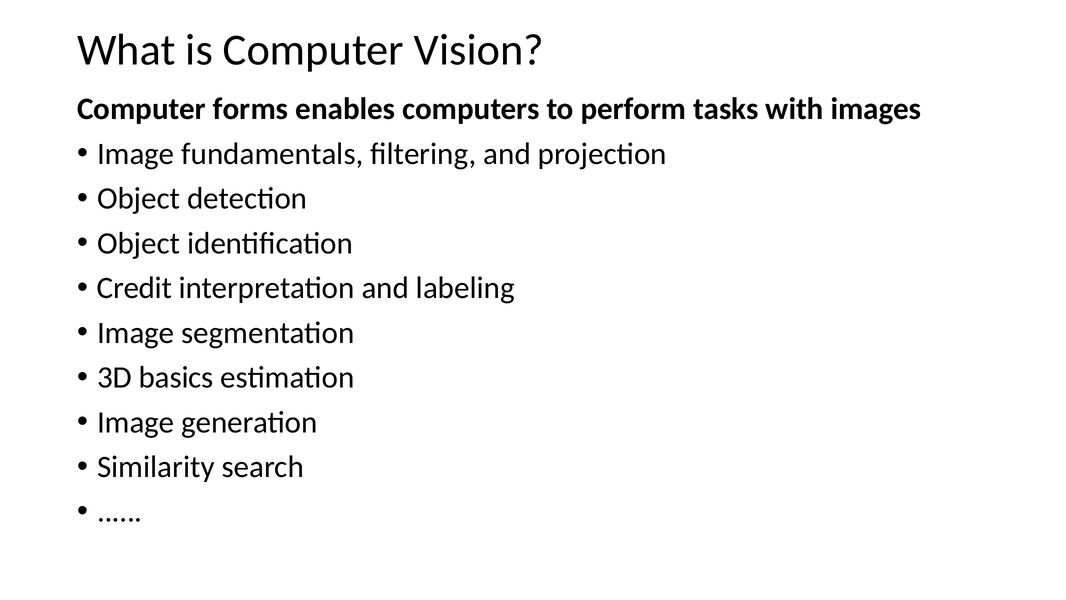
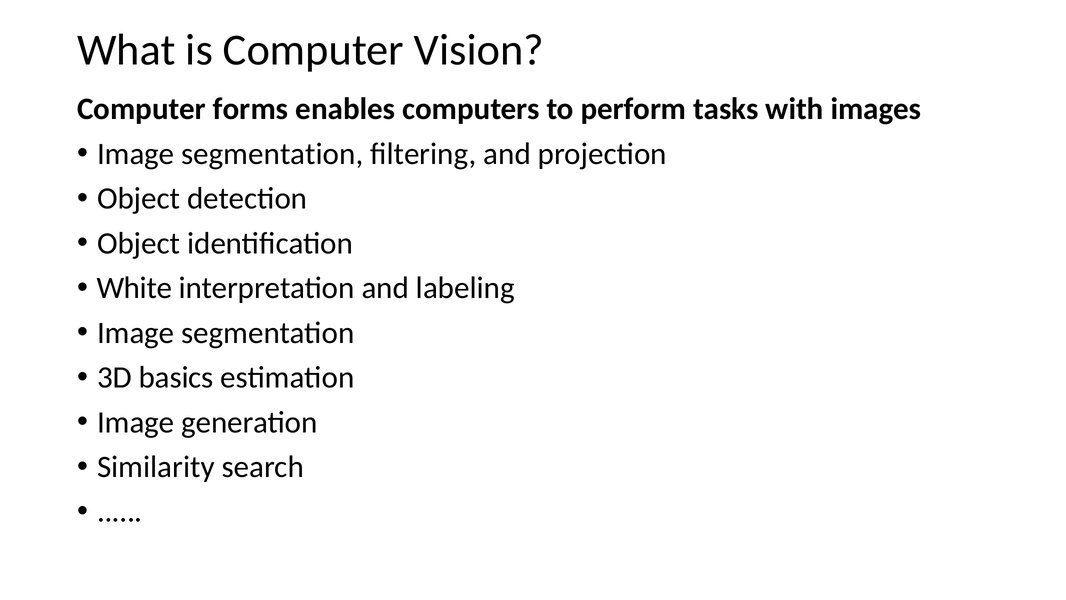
fundamentals at (272, 154): fundamentals -> segmentation
Credit: Credit -> White
